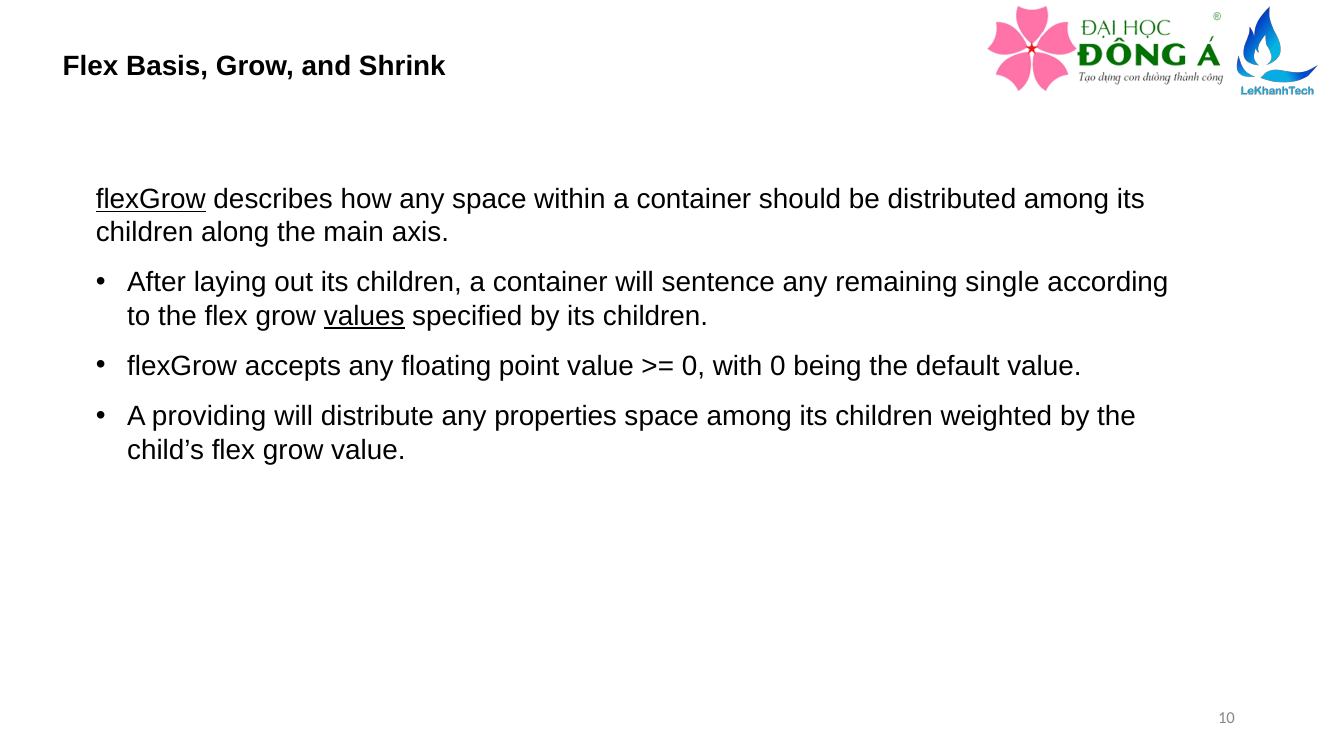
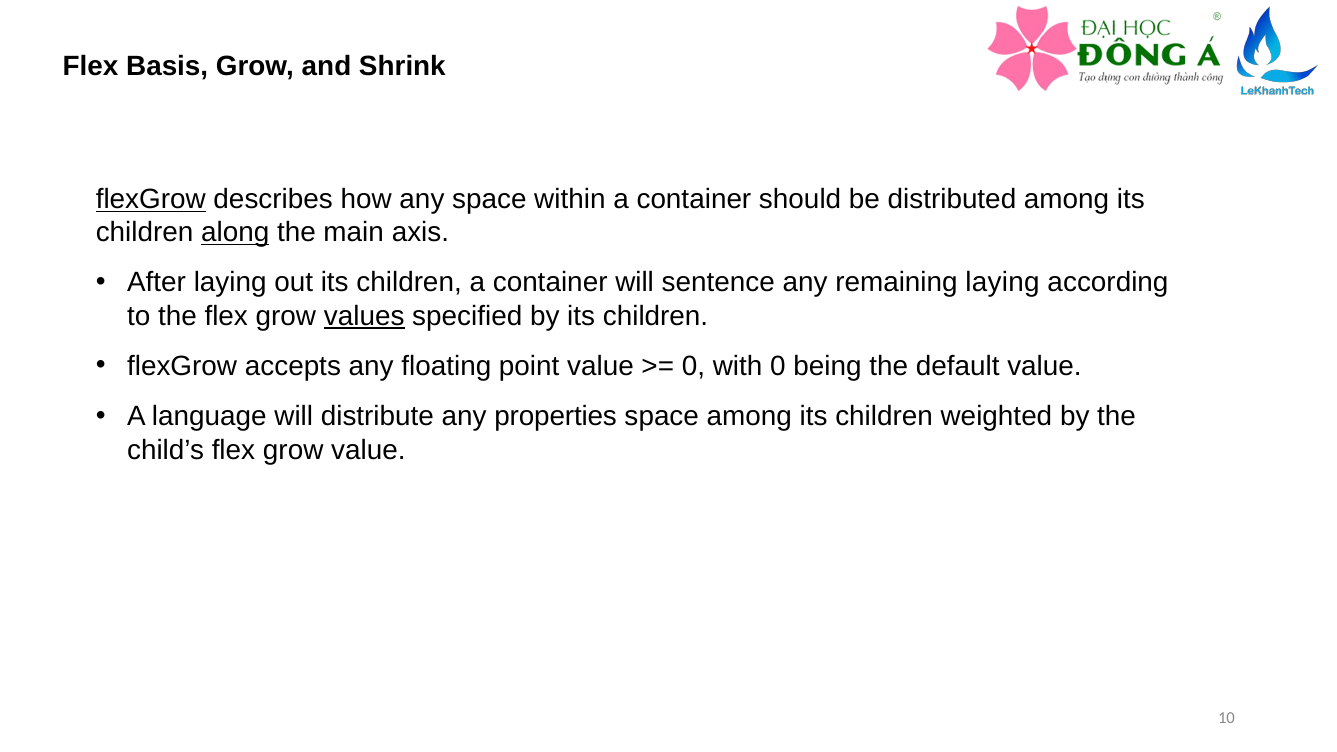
along underline: none -> present
remaining single: single -> laying
providing: providing -> language
